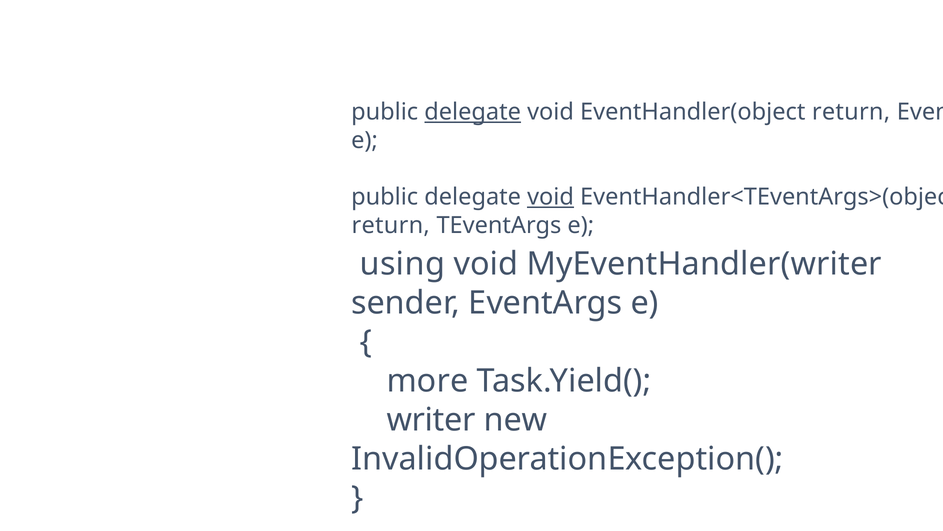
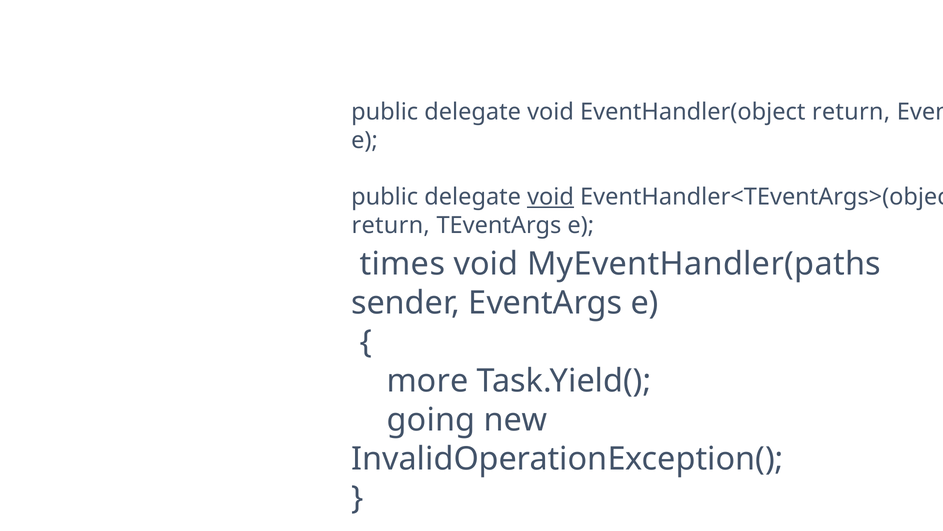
delegate at (473, 112) underline: present -> none
using: using -> times
MyEventHandler(writer: MyEventHandler(writer -> MyEventHandler(paths
writer: writer -> going
